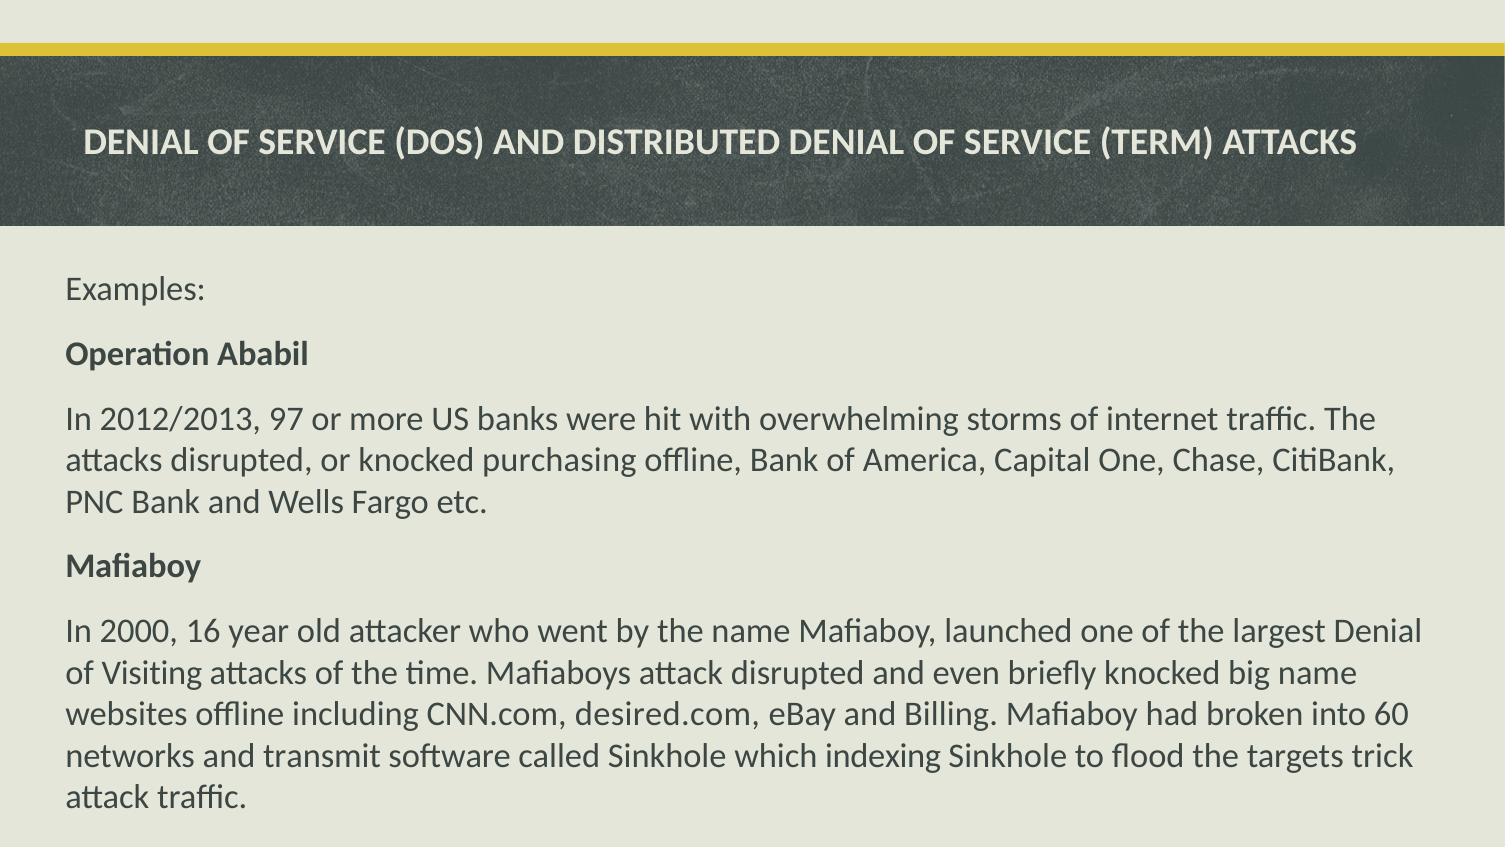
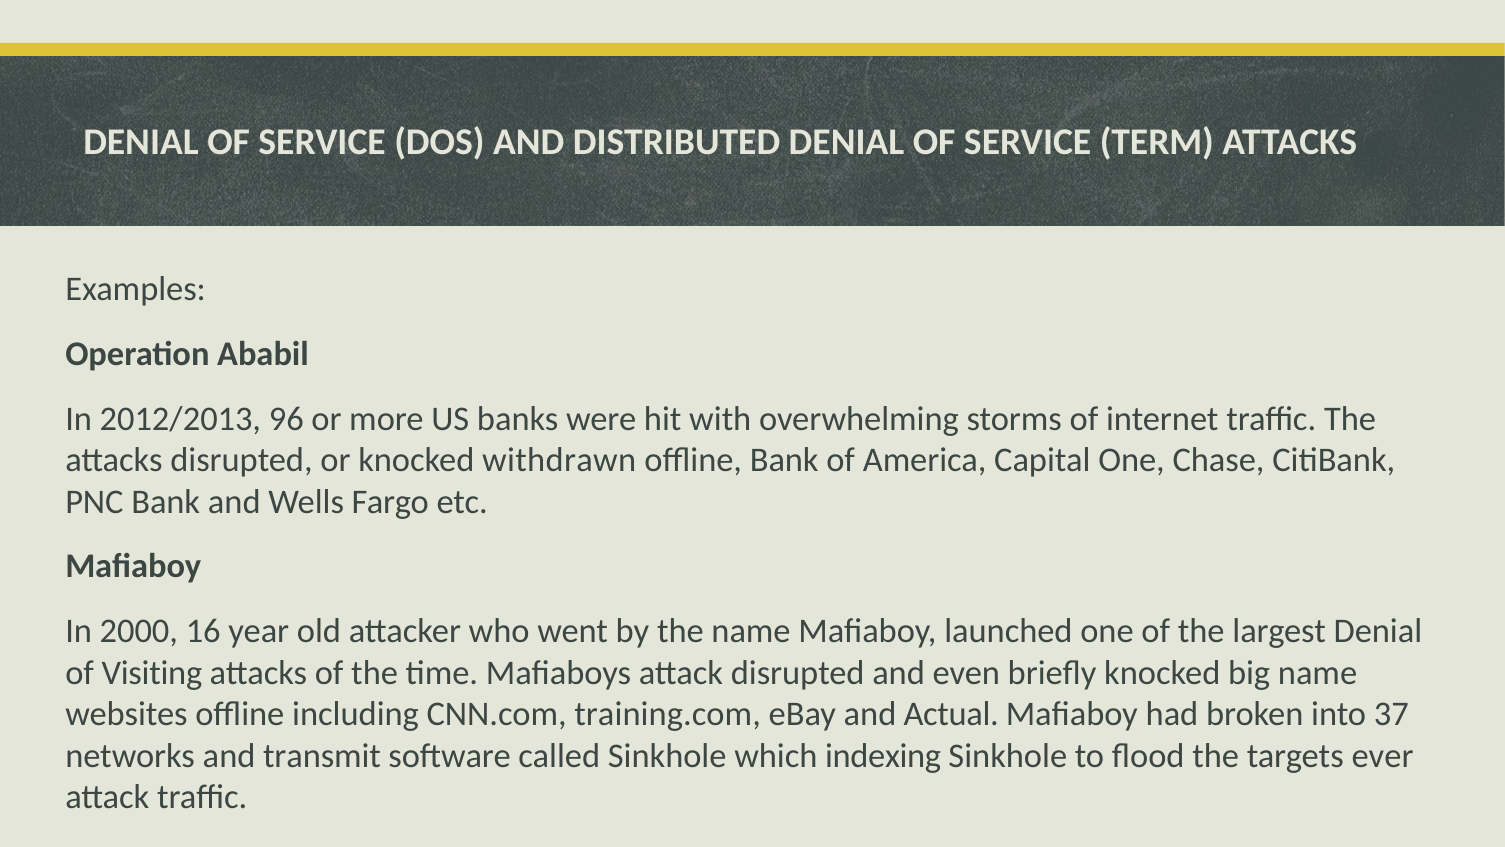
97: 97 -> 96
purchasing: purchasing -> withdrawn
desired.com: desired.com -> training.com
Billing: Billing -> Actual
60: 60 -> 37
trick: trick -> ever
